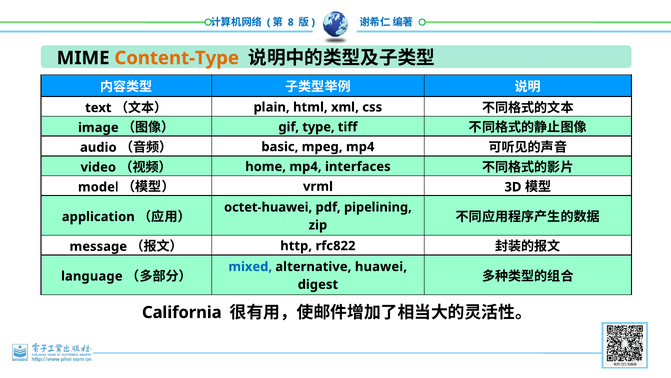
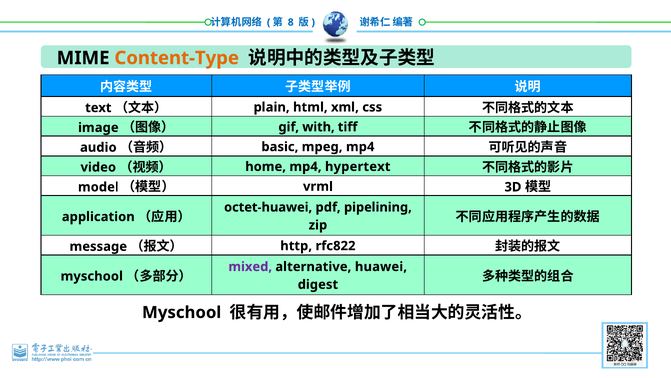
type: type -> with
interfaces: interfaces -> hypertext
mixed colour: blue -> purple
language at (92, 276): language -> myschool
California at (182, 312): California -> Myschool
